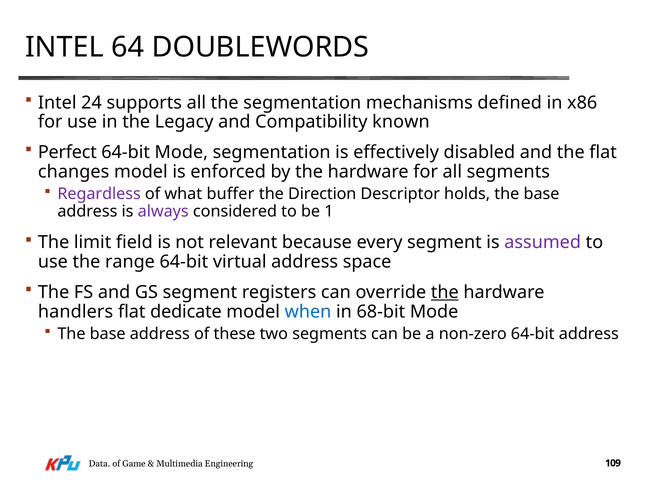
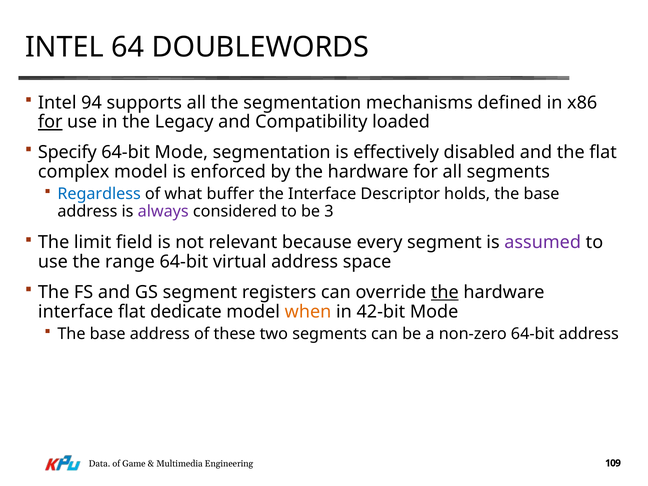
24: 24 -> 94
for at (50, 122) underline: none -> present
known: known -> loaded
Perfect: Perfect -> Specify
changes: changes -> complex
Regardless colour: purple -> blue
the Direction: Direction -> Interface
1: 1 -> 3
handlers at (76, 312): handlers -> interface
when colour: blue -> orange
68-bit: 68-bit -> 42-bit
